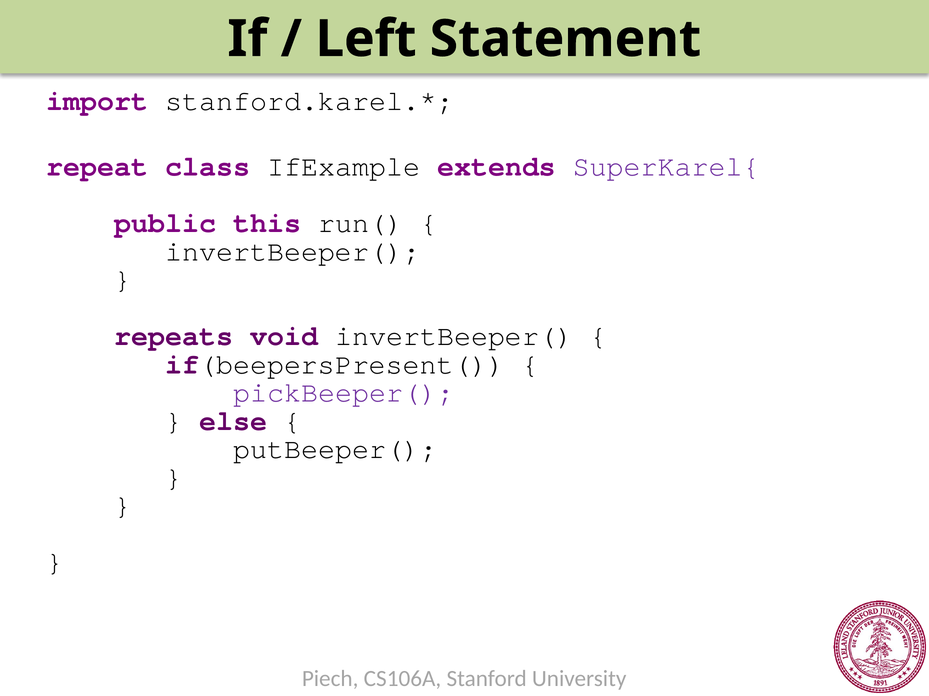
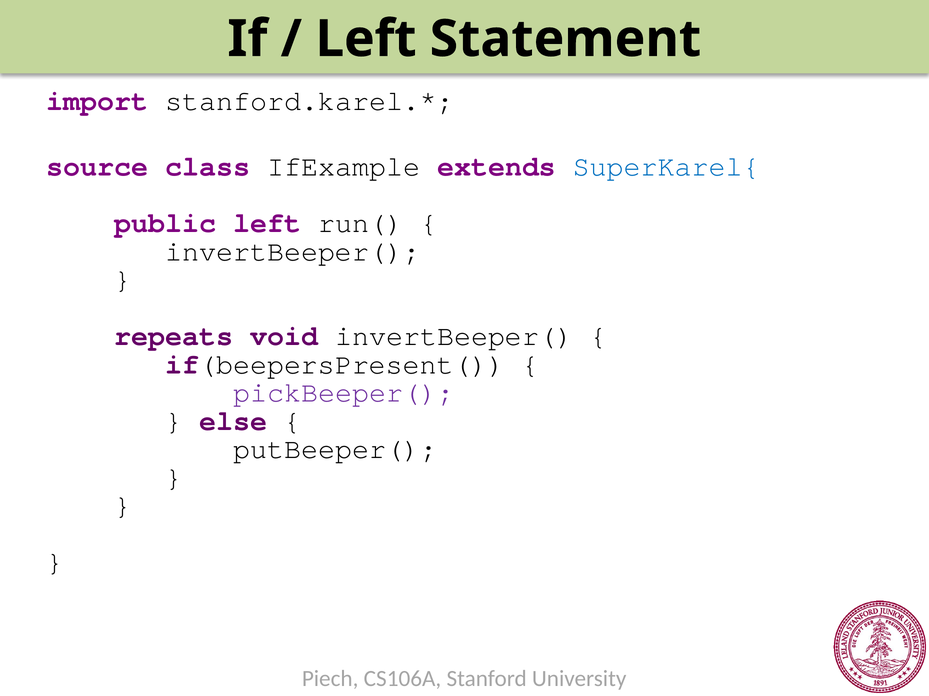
repeat: repeat -> source
SuperKarel{ colour: purple -> blue
public this: this -> left
